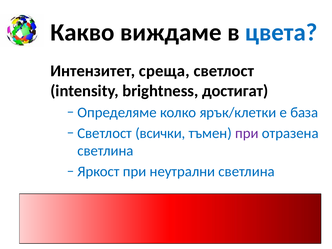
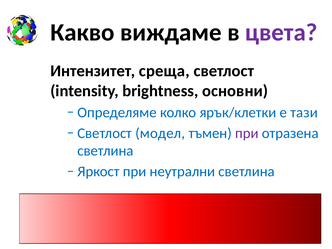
цвета colour: blue -> purple
достигат: достигат -> основни
база: база -> тази
всички: всички -> модел
